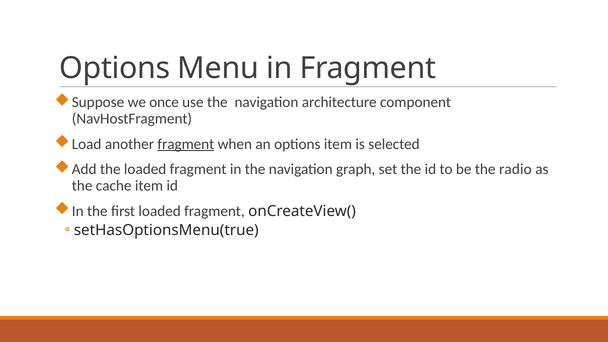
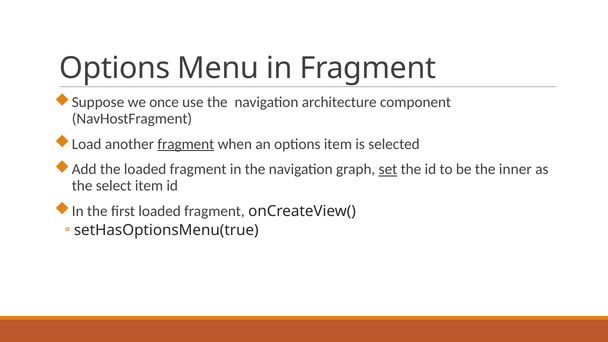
set underline: none -> present
radio: radio -> inner
cache: cache -> select
